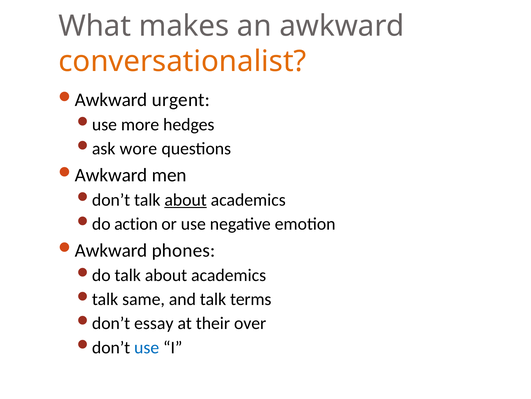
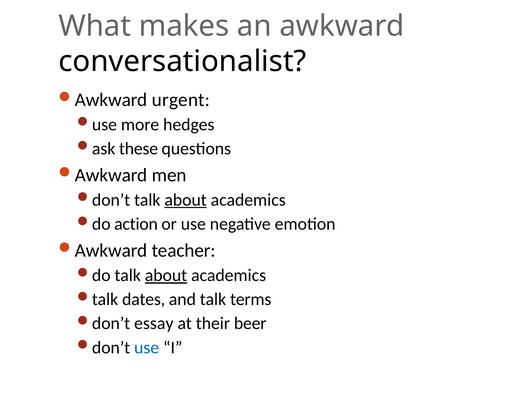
conversationalist colour: orange -> black
wore: wore -> these
phones: phones -> teacher
about at (166, 275) underline: none -> present
same: same -> dates
over: over -> beer
